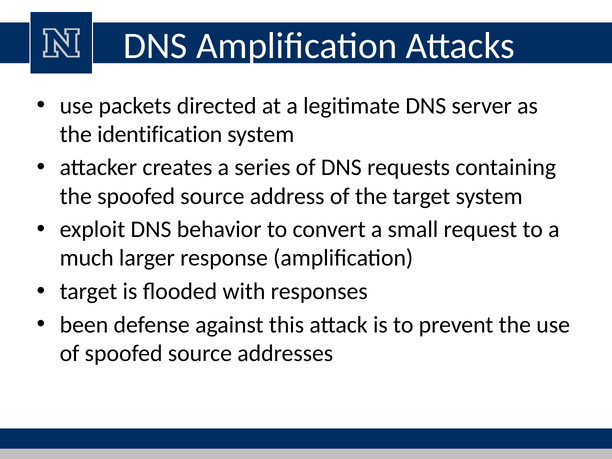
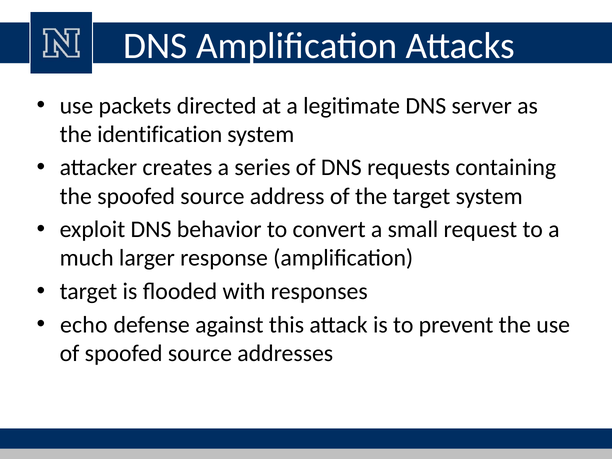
been: been -> echo
